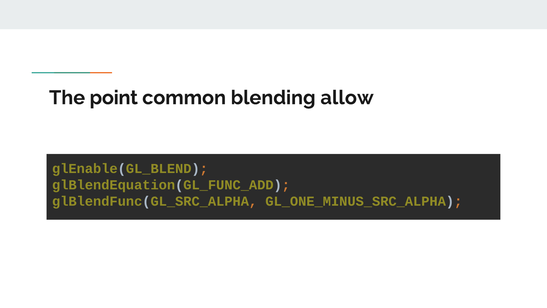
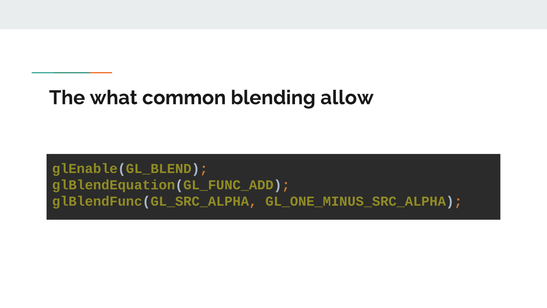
point: point -> what
